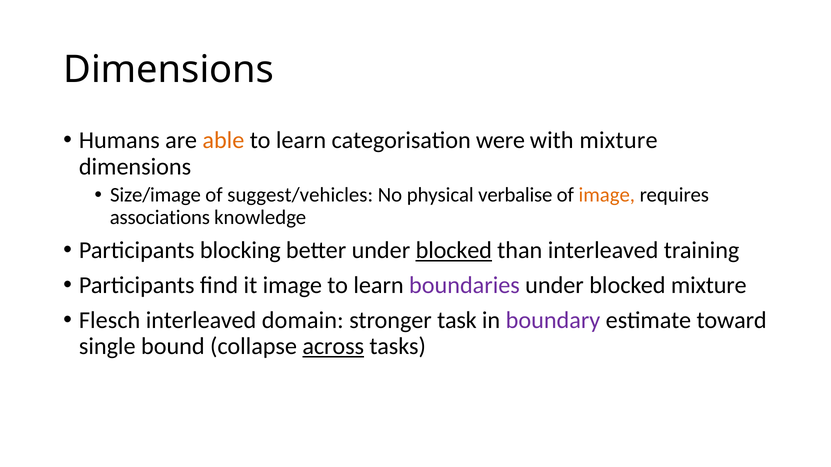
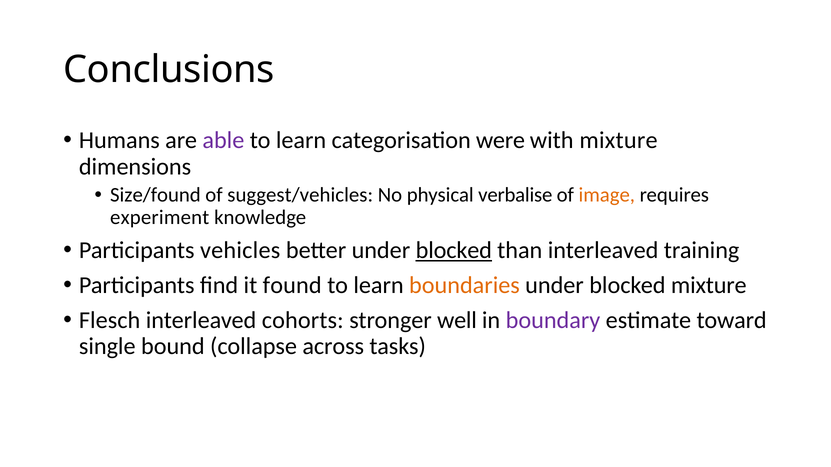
Dimensions at (169, 70): Dimensions -> Conclusions
able colour: orange -> purple
Size/image: Size/image -> Size/found
associations: associations -> experiment
blocking: blocking -> vehicles
it image: image -> found
boundaries colour: purple -> orange
domain: domain -> cohorts
task: task -> well
across underline: present -> none
